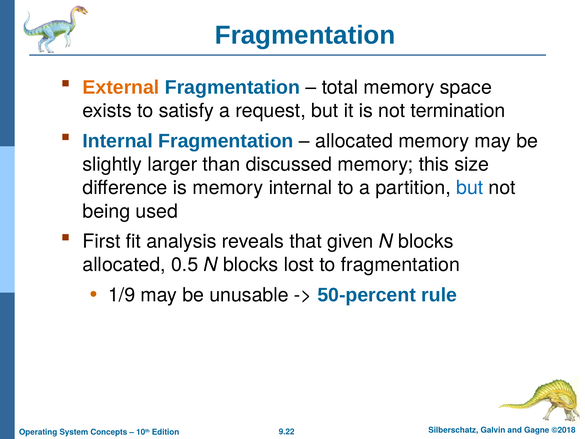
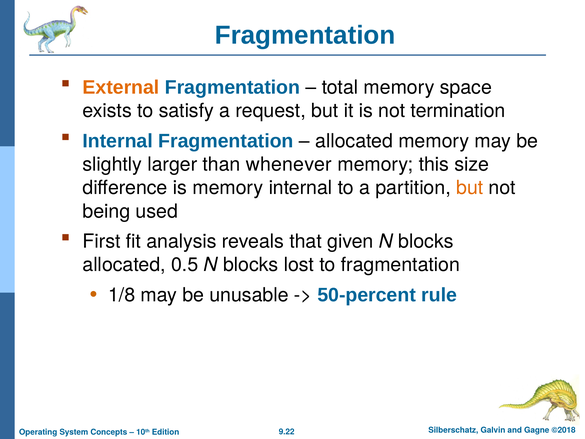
discussed: discussed -> whenever
but at (470, 188) colour: blue -> orange
1/9: 1/9 -> 1/8
